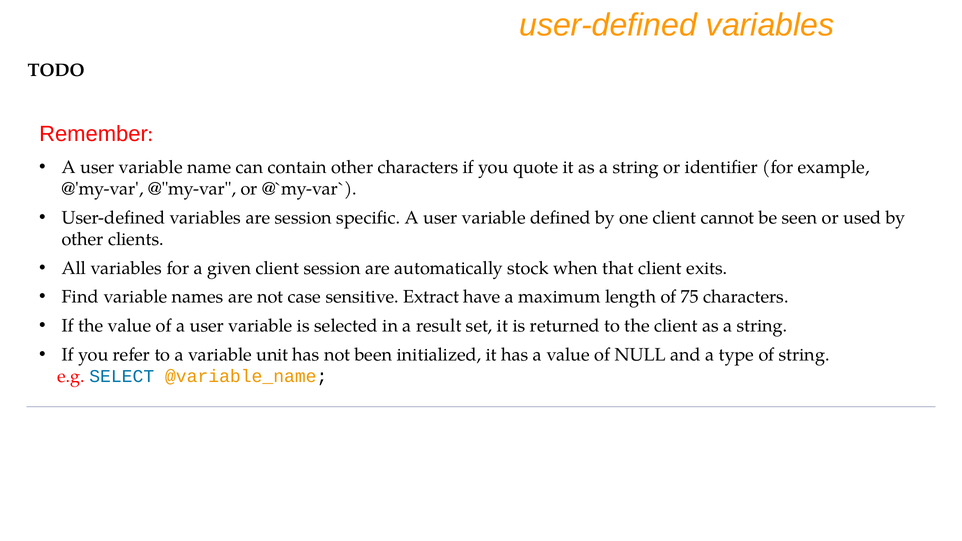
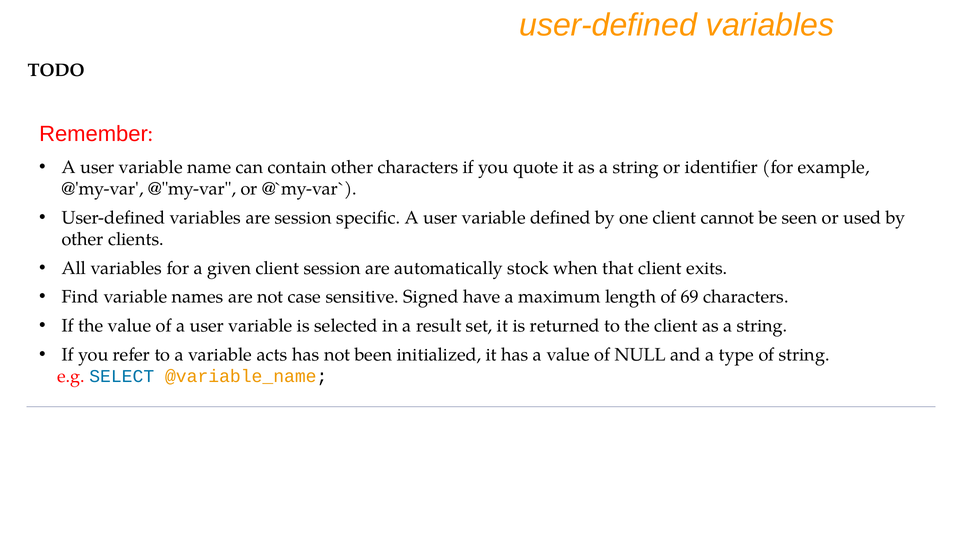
Extract: Extract -> Signed
75: 75 -> 69
unit: unit -> acts
